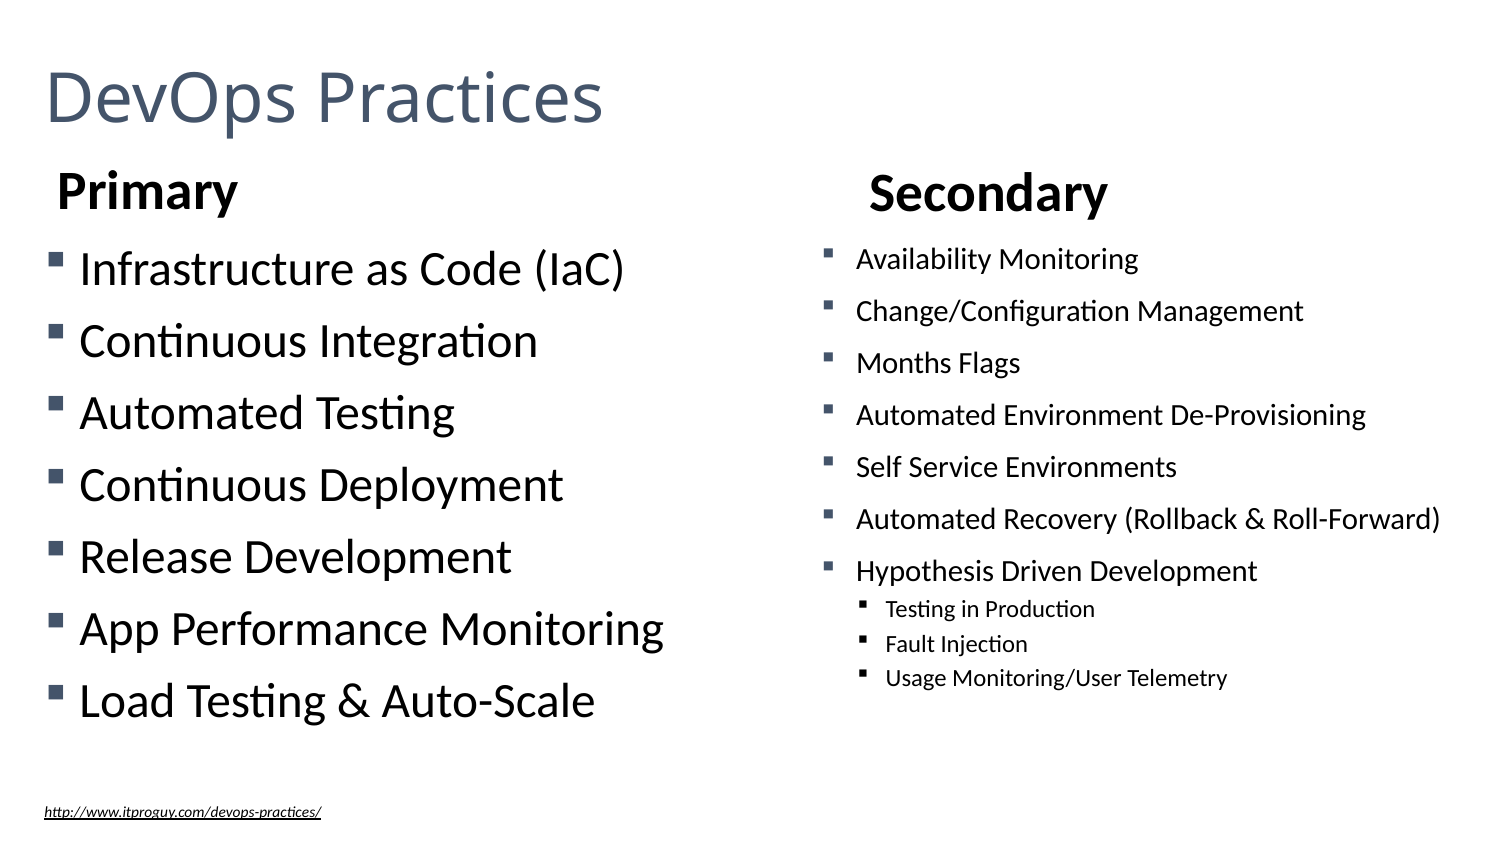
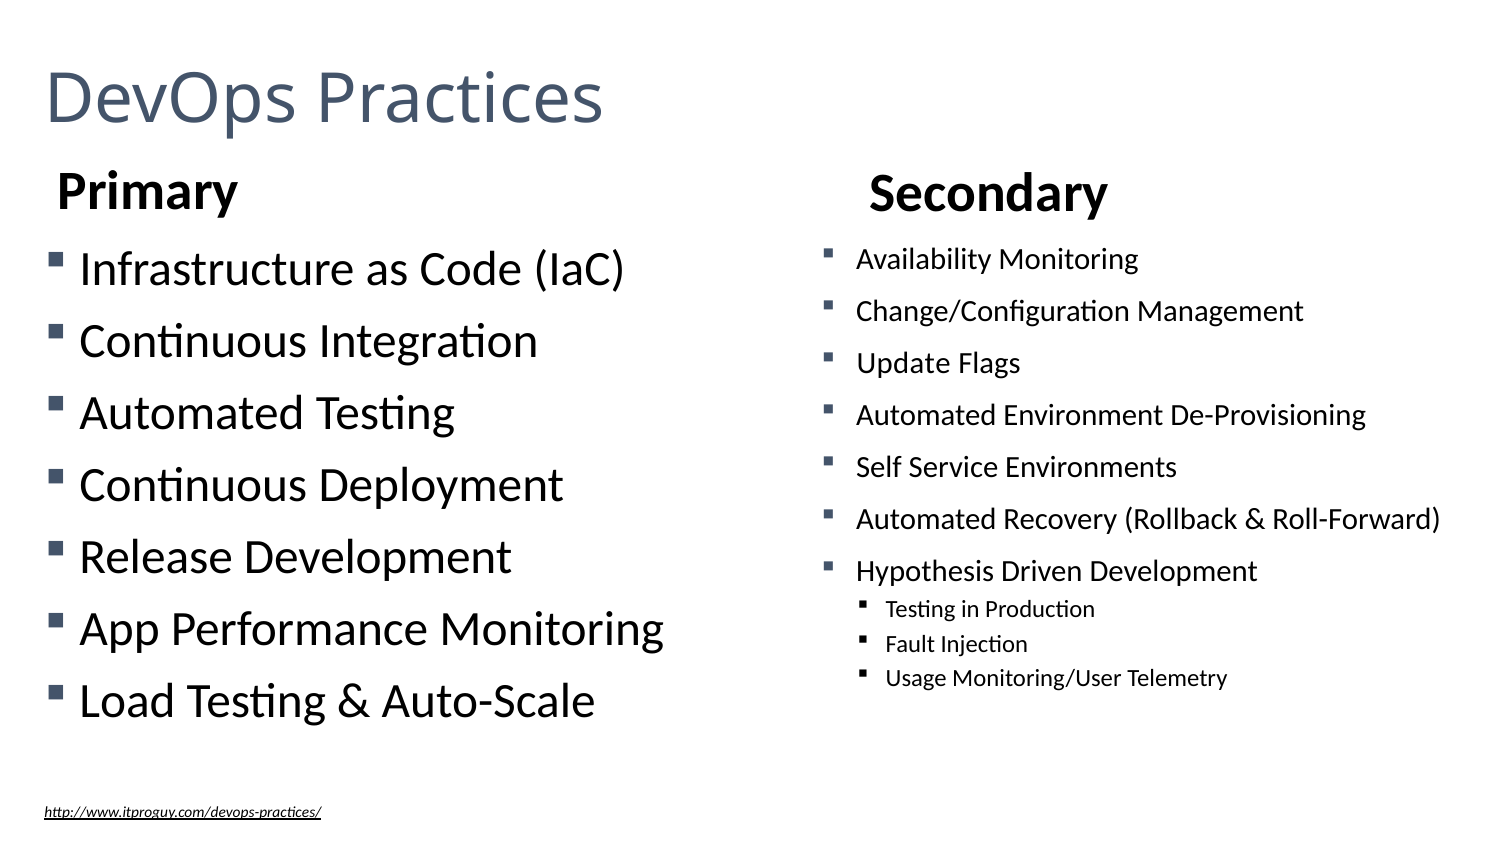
Months: Months -> Update
